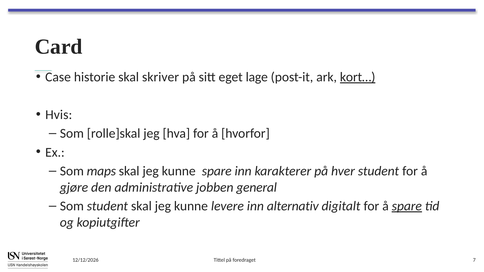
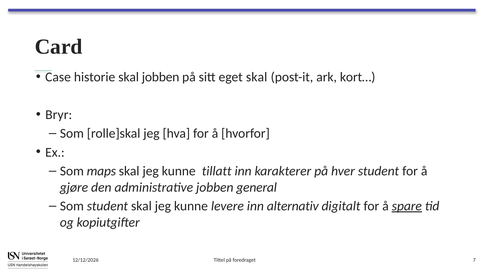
skal skriver: skriver -> jobben
eget lage: lage -> skal
kort… underline: present -> none
Hvis: Hvis -> Bryr
kunne spare: spare -> tillatt
